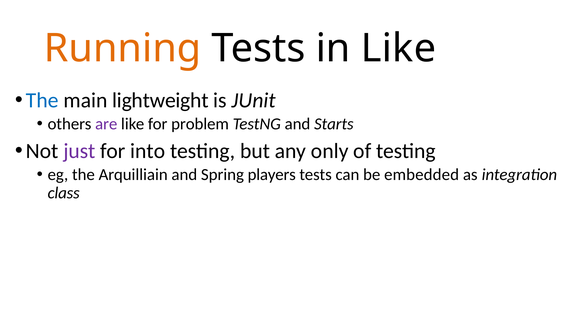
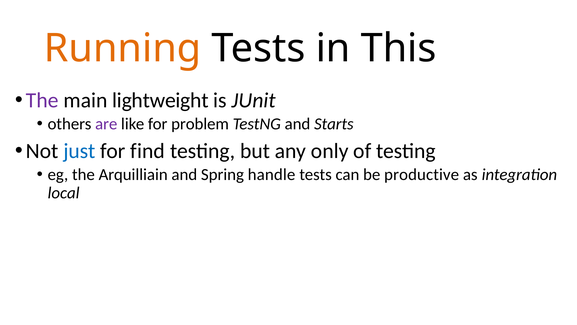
in Like: Like -> This
The at (42, 100) colour: blue -> purple
just colour: purple -> blue
into: into -> find
players: players -> handle
embedded: embedded -> productive
class: class -> local
